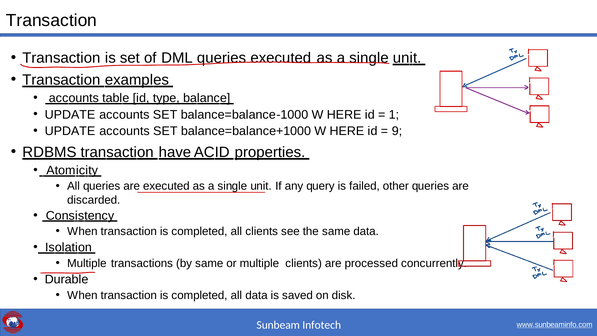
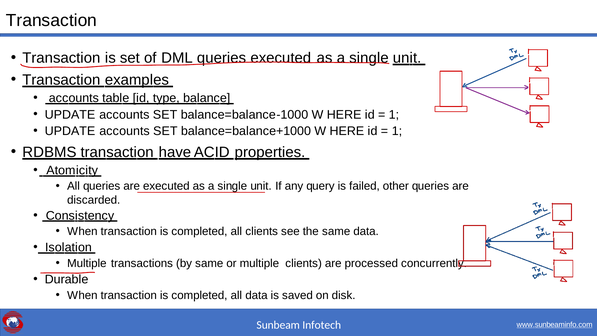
9 at (397, 131): 9 -> 1
